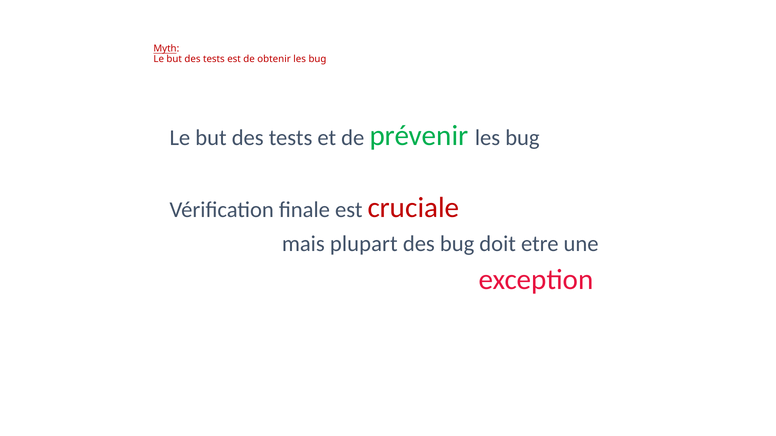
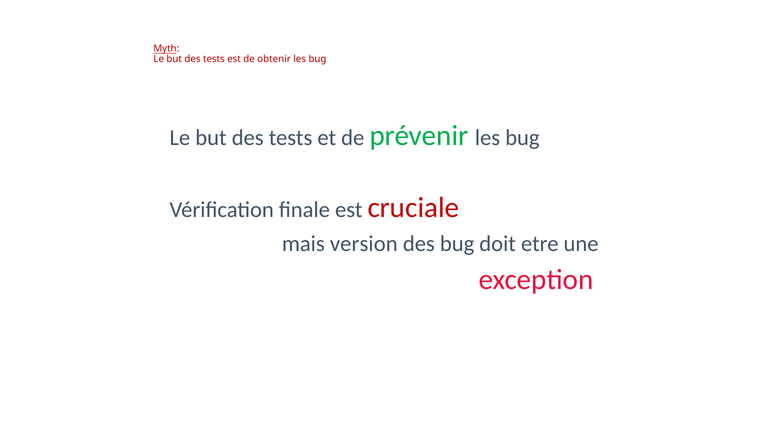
plupart: plupart -> version
